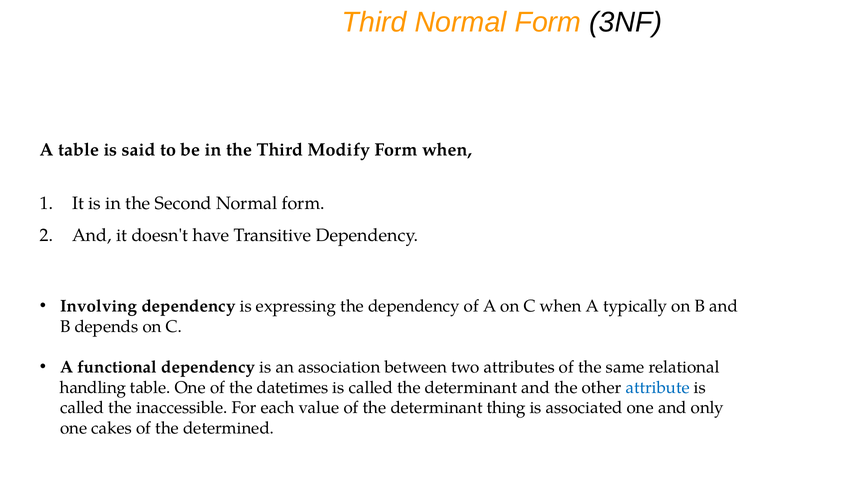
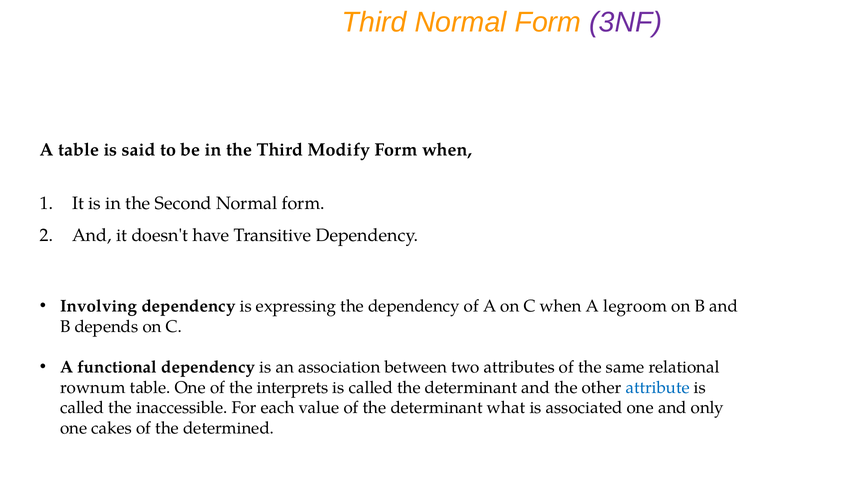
3NF colour: black -> purple
typically: typically -> legroom
handling: handling -> rownum
datetimes: datetimes -> interprets
thing: thing -> what
